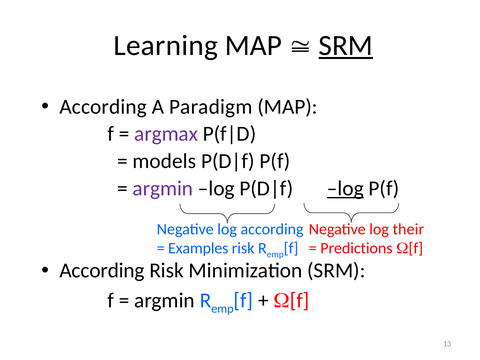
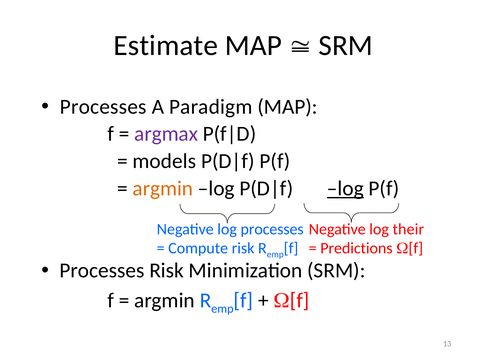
Learning: Learning -> Estimate
SRM at (346, 45) underline: present -> none
According at (103, 107): According -> Processes
argmin at (163, 189) colour: purple -> orange
log according: according -> processes
Examples: Examples -> Compute
According at (102, 271): According -> Processes
